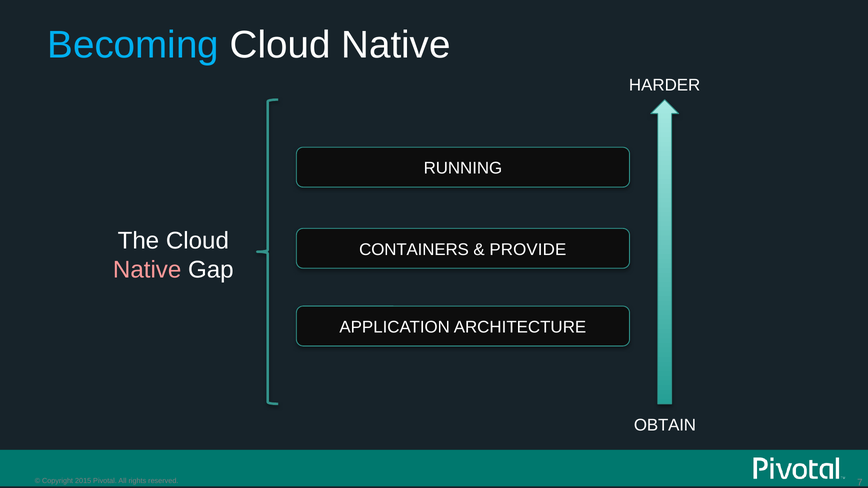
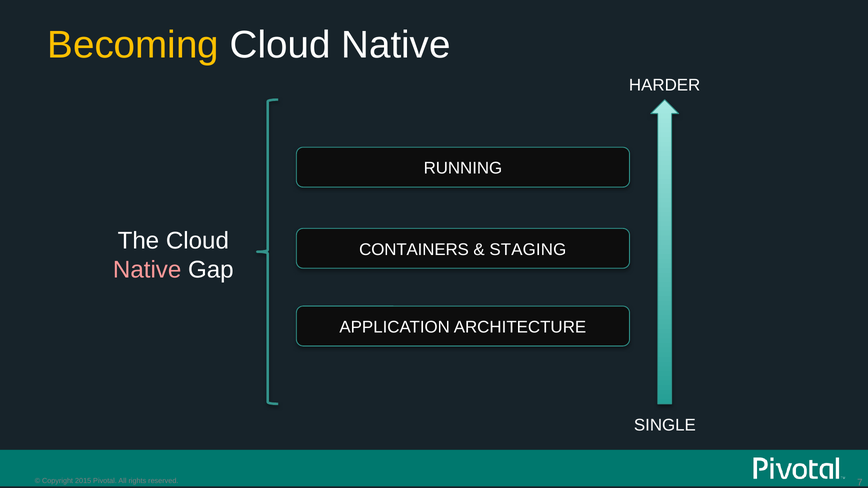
Becoming colour: light blue -> yellow
PROVIDE: PROVIDE -> STAGING
OBTAIN: OBTAIN -> SINGLE
